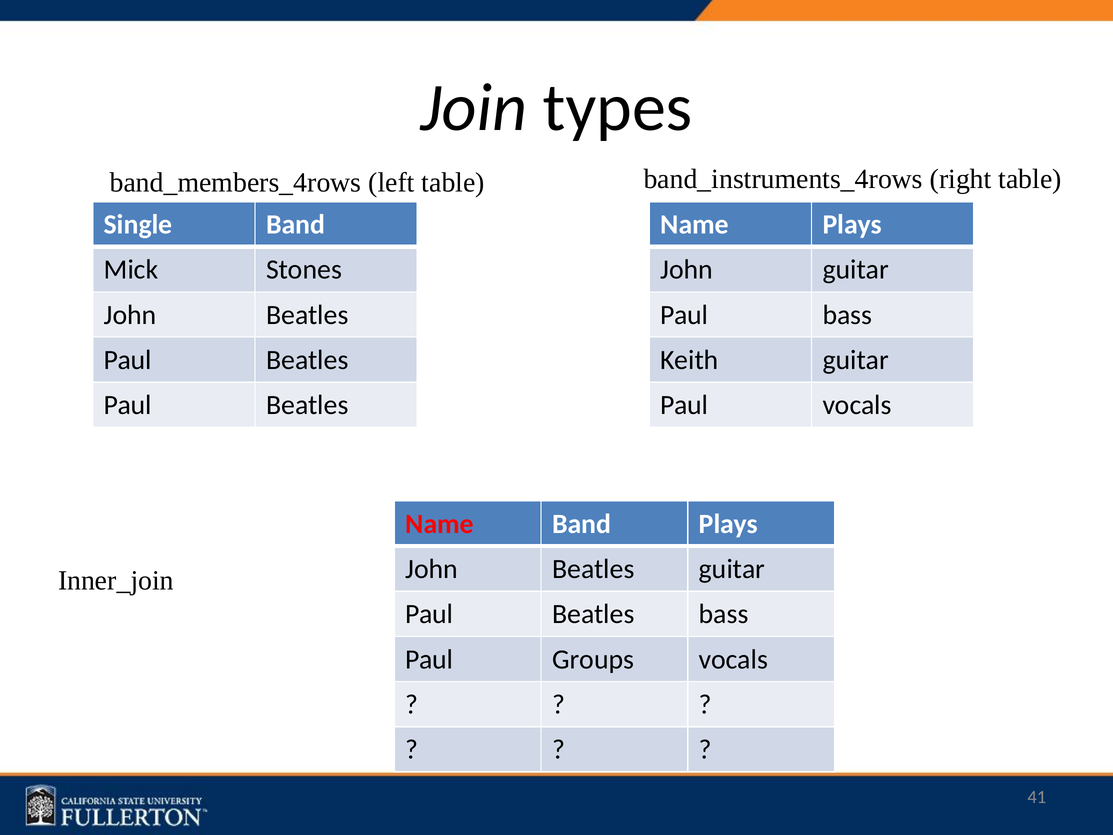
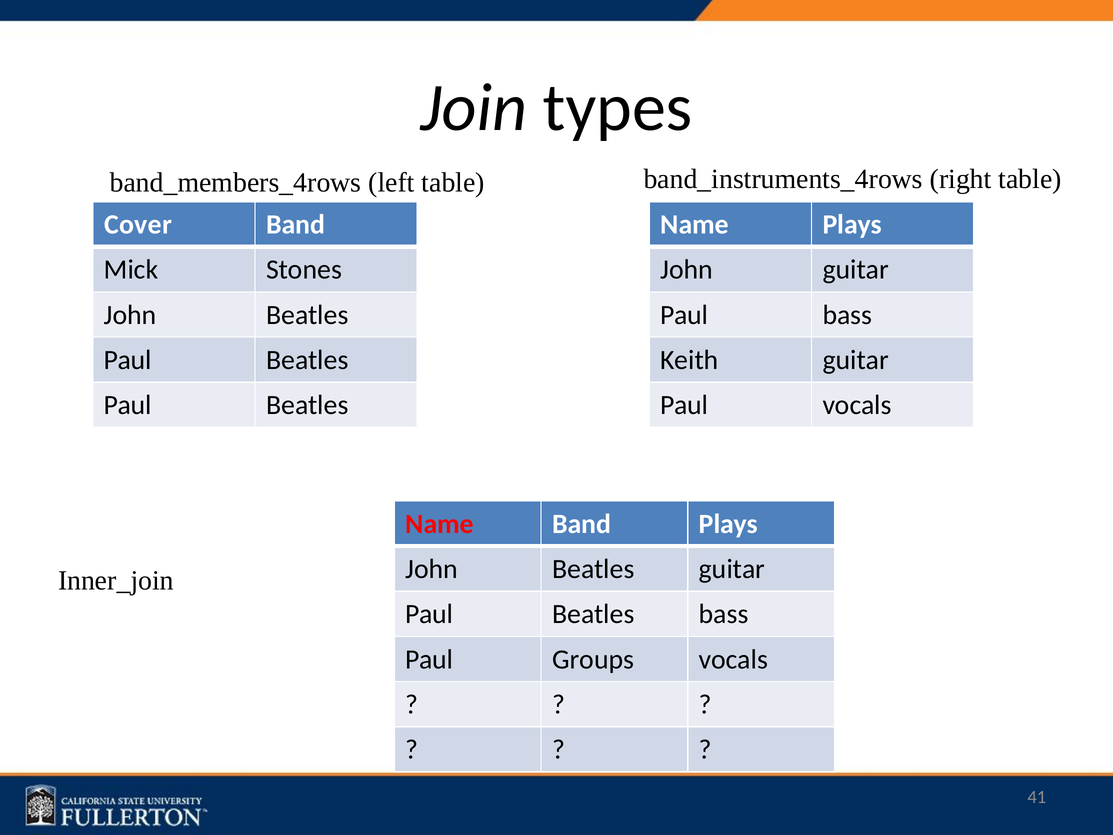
Single: Single -> Cover
